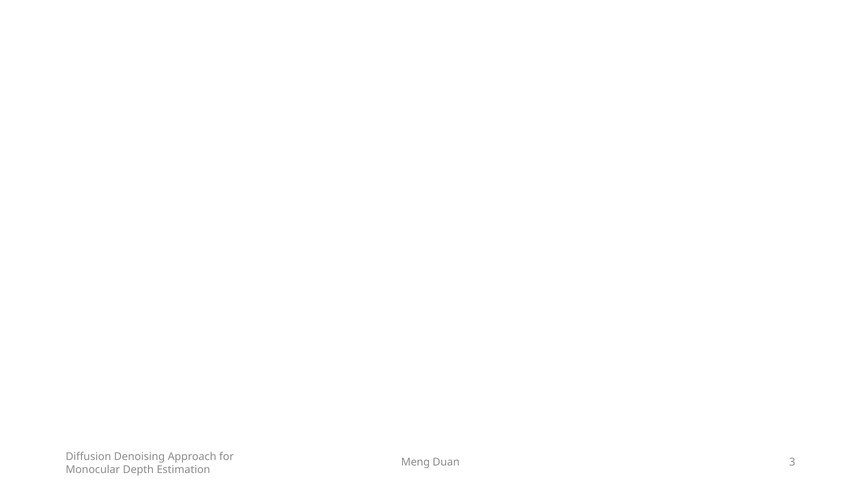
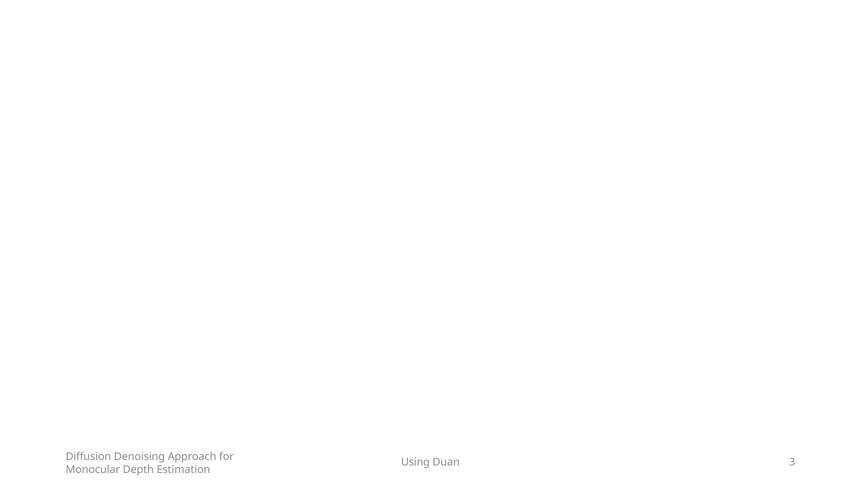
Meng: Meng -> Using
